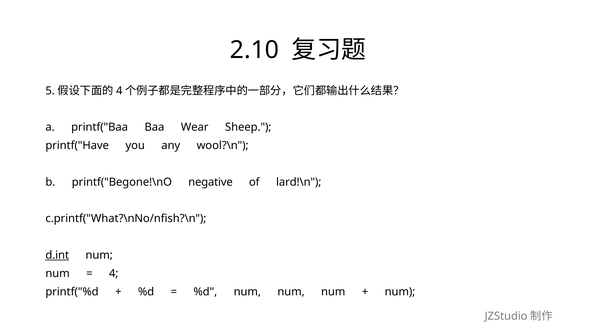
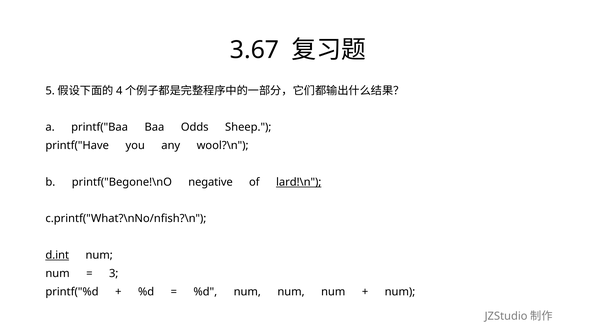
2.10: 2.10 -> 3.67
Wear: Wear -> Odds
lard!\n underline: none -> present
4: 4 -> 3
